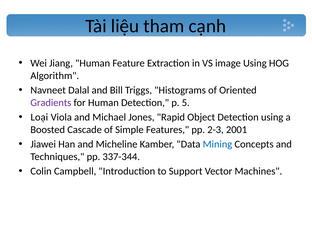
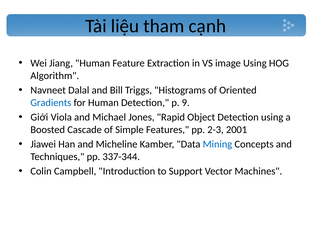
Gradients colour: purple -> blue
5: 5 -> 9
Loại: Loại -> Giới
